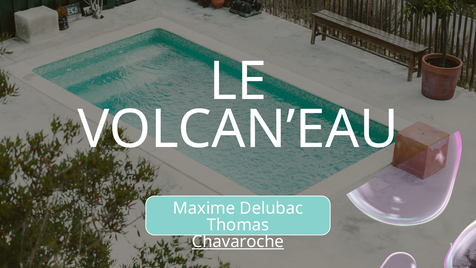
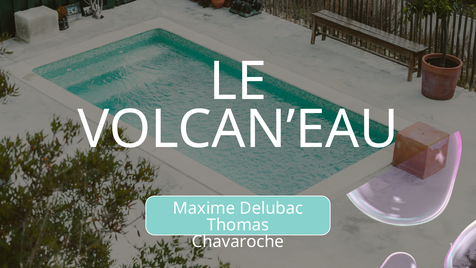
Chavaroche underline: present -> none
